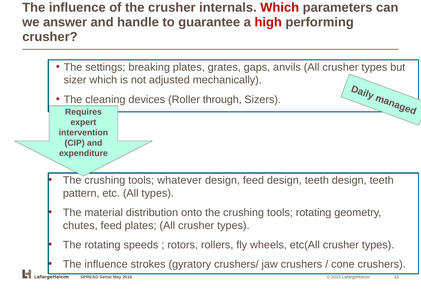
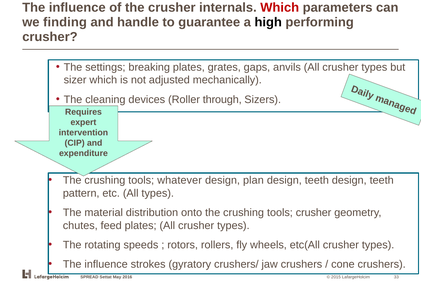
answer: answer -> finding
high colour: red -> black
design feed: feed -> plan
tools rotating: rotating -> crusher
